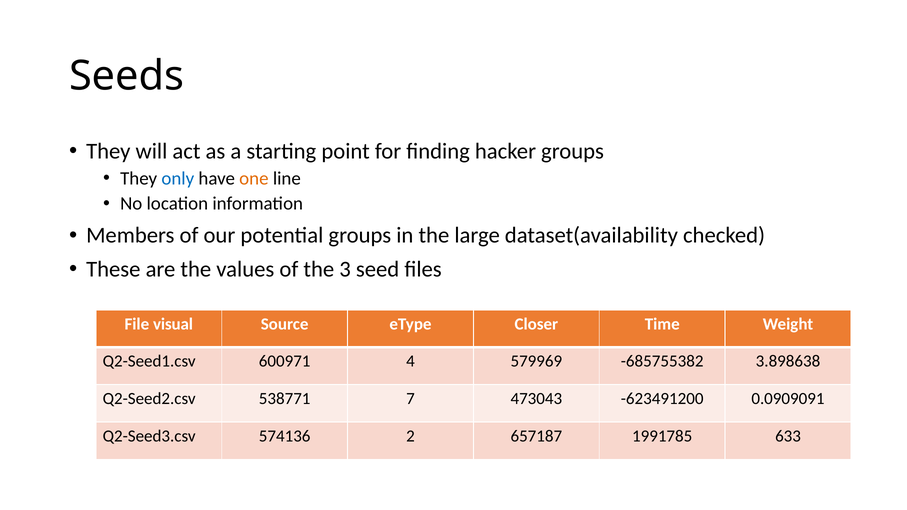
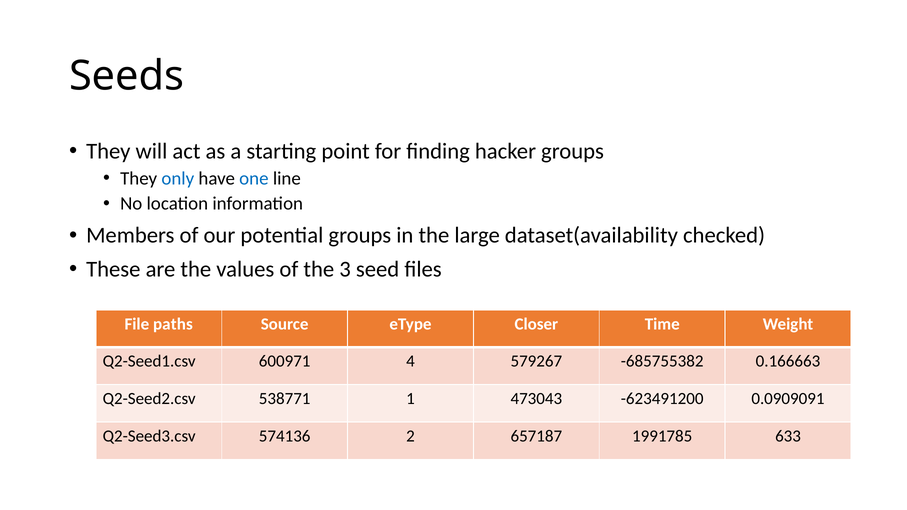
one colour: orange -> blue
visual: visual -> paths
579969: 579969 -> 579267
3.898638: 3.898638 -> 0.166663
7: 7 -> 1
